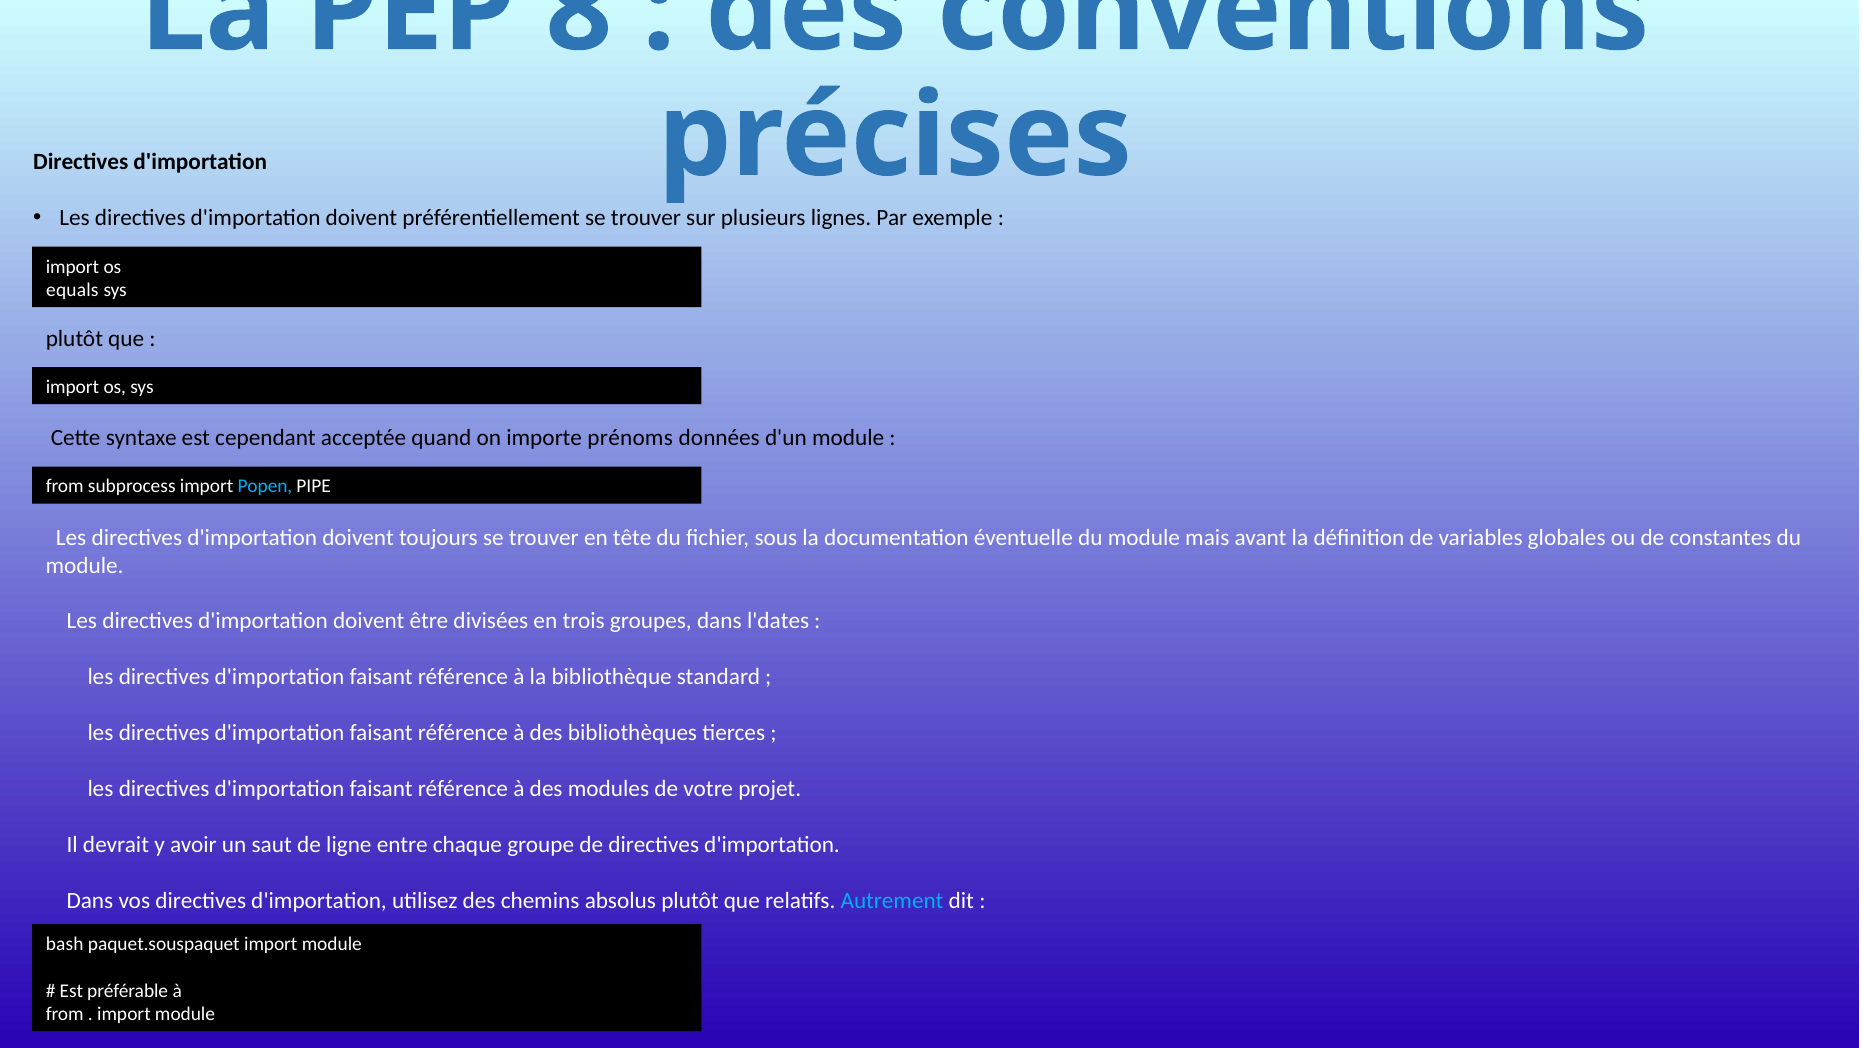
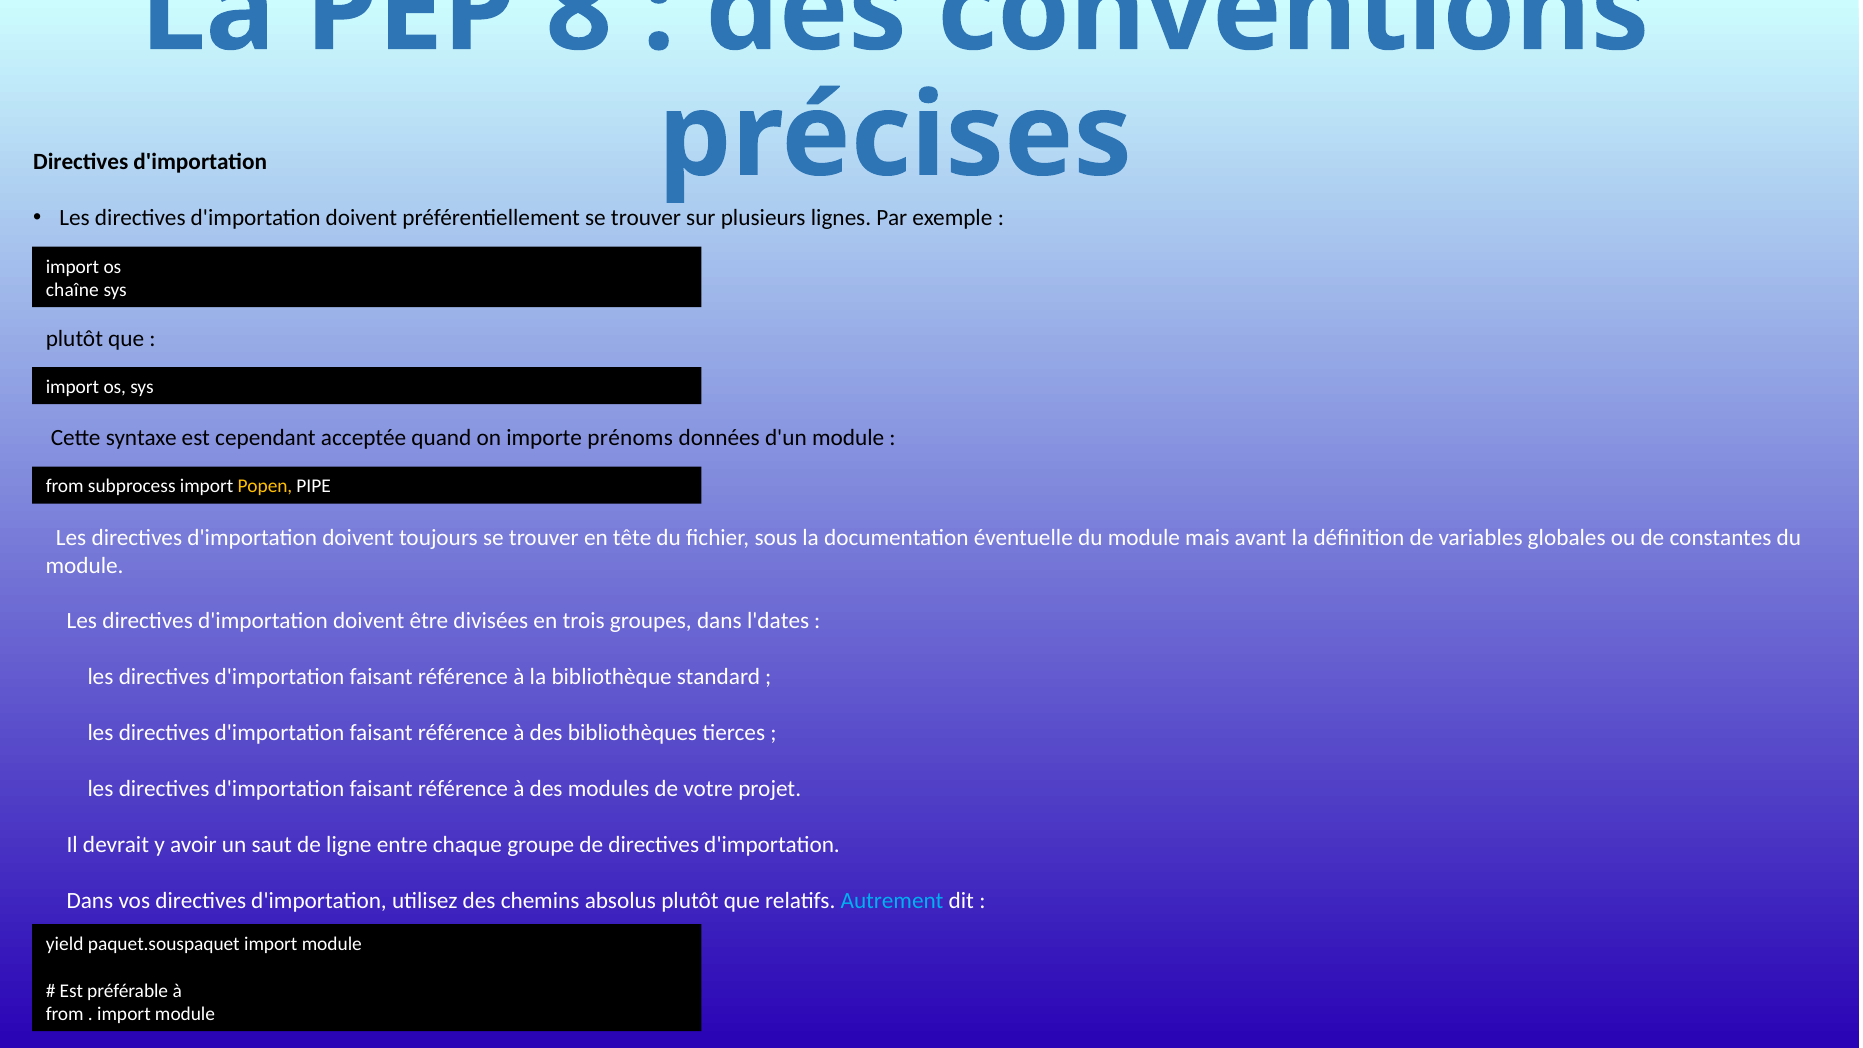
equals: equals -> chaîne
Popen colour: light blue -> yellow
bash: bash -> yield
